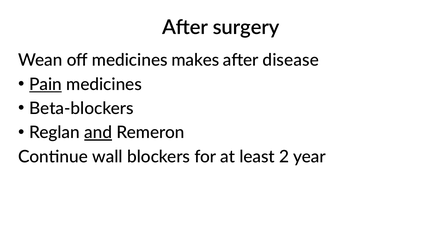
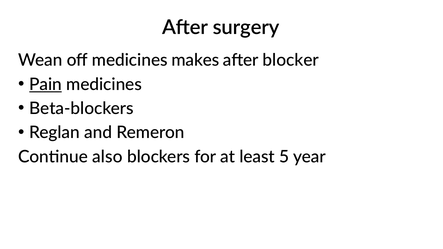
disease: disease -> blocker
and underline: present -> none
wall: wall -> also
2: 2 -> 5
